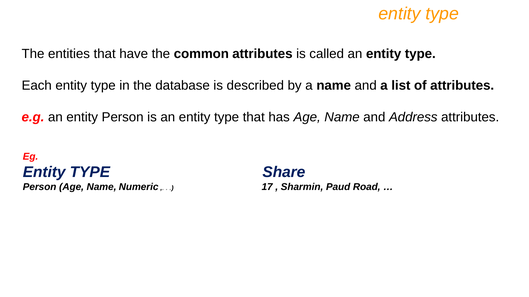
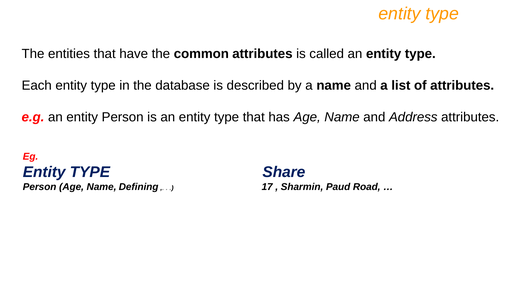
Numeric: Numeric -> Defining
